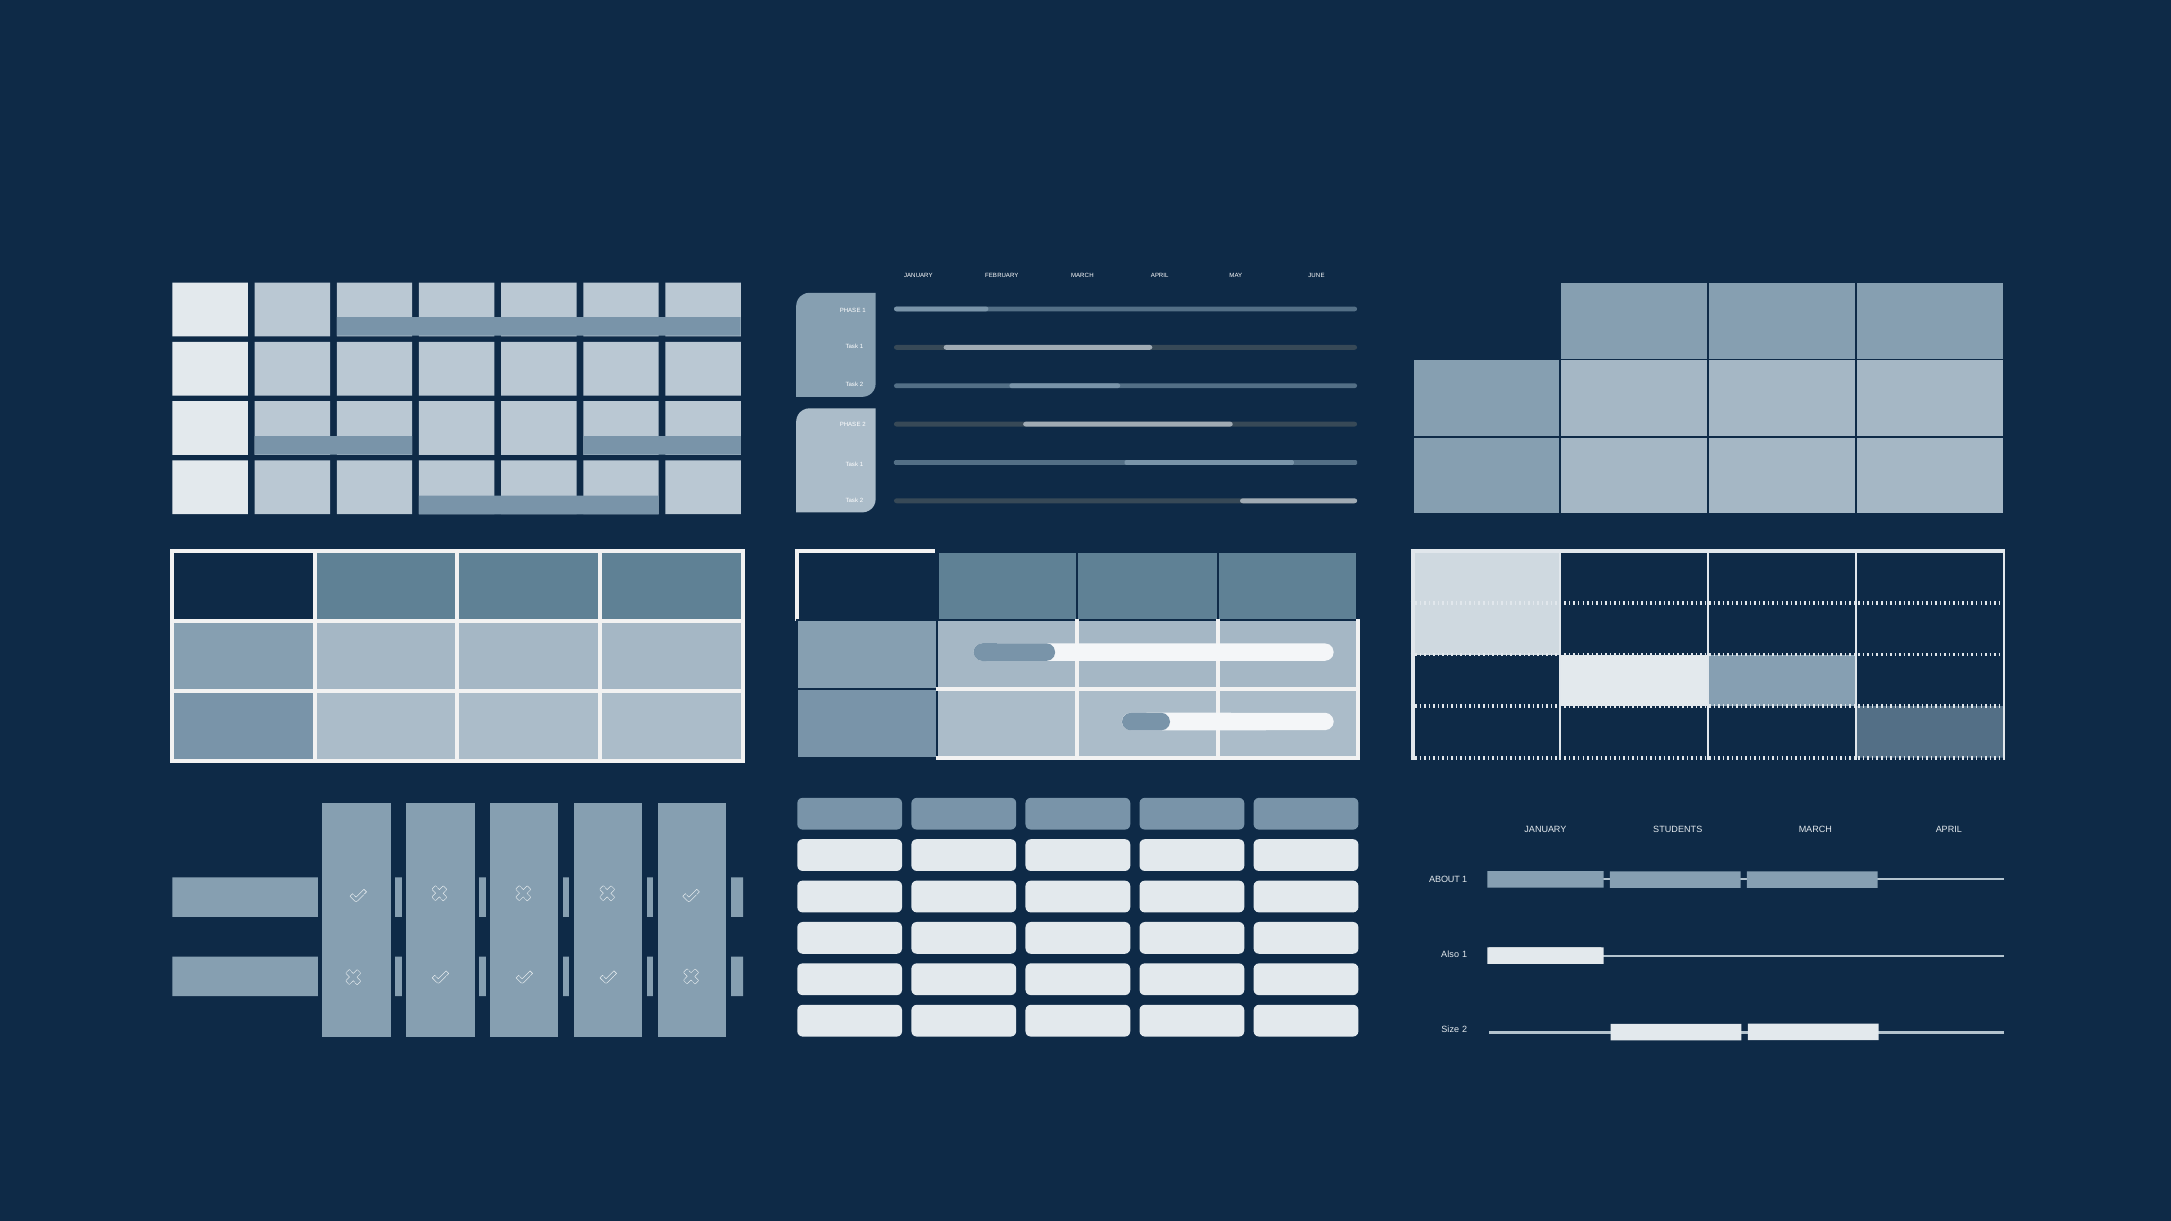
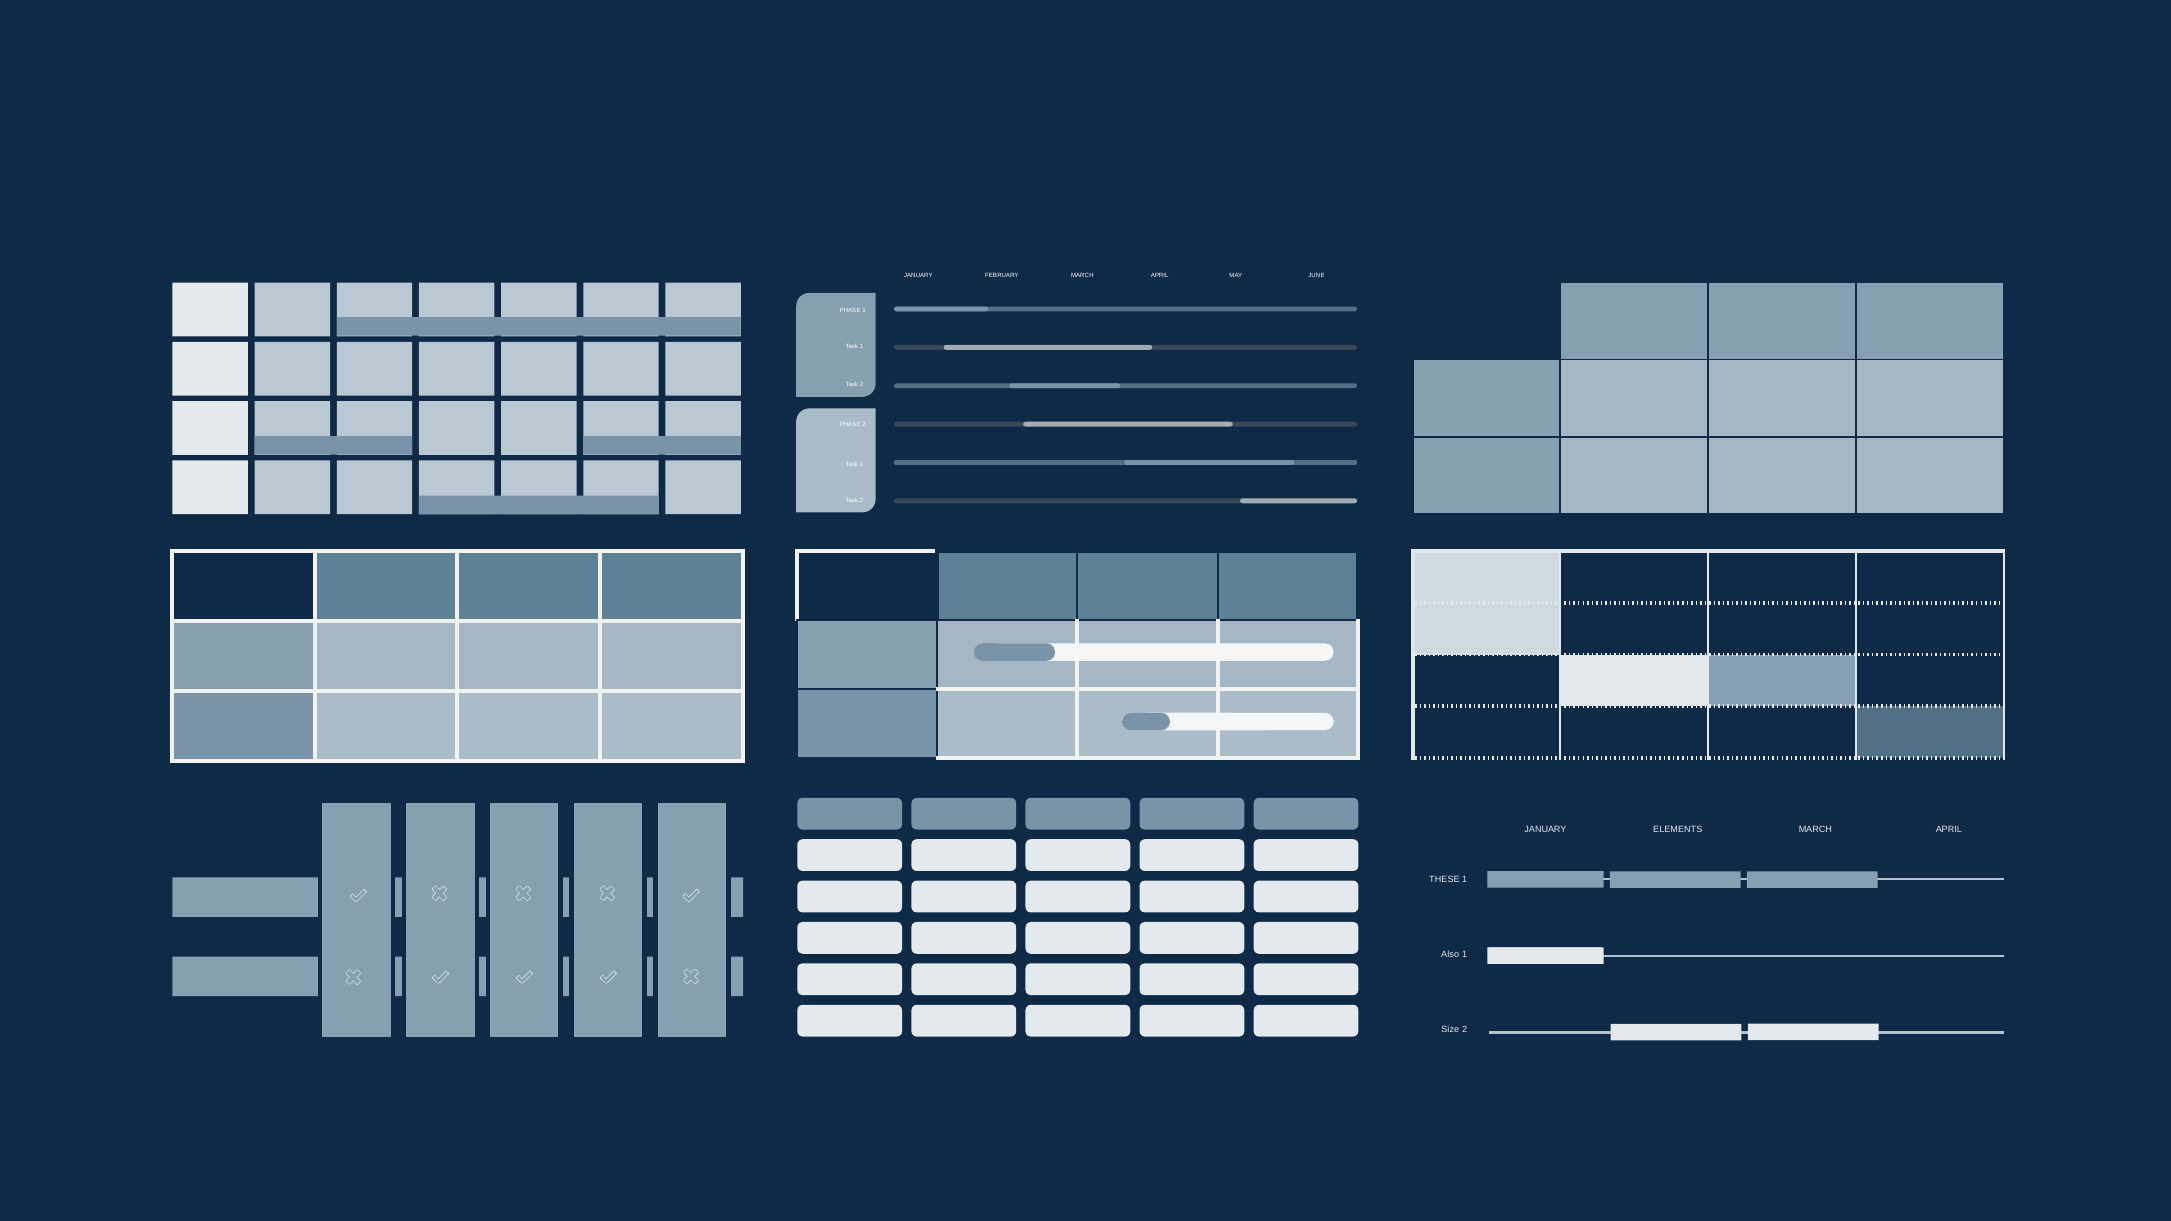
STUDENTS: STUDENTS -> ELEMENTS
ABOUT: ABOUT -> THESE
